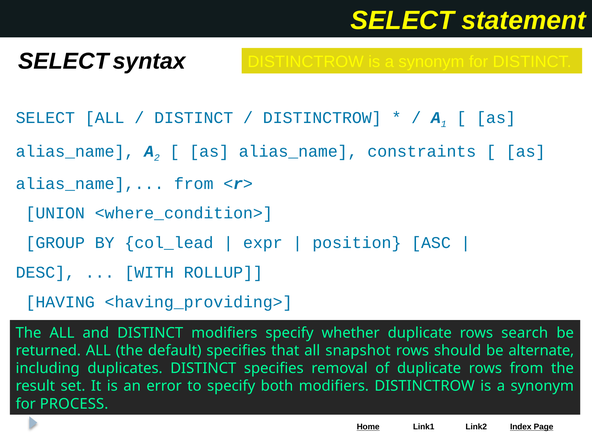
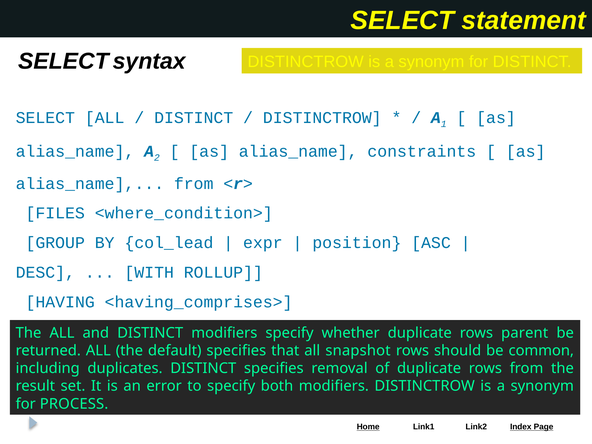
UNION: UNION -> FILES
<having_providing>: <having_providing> -> <having_comprises>
search: search -> parent
alternate: alternate -> common
